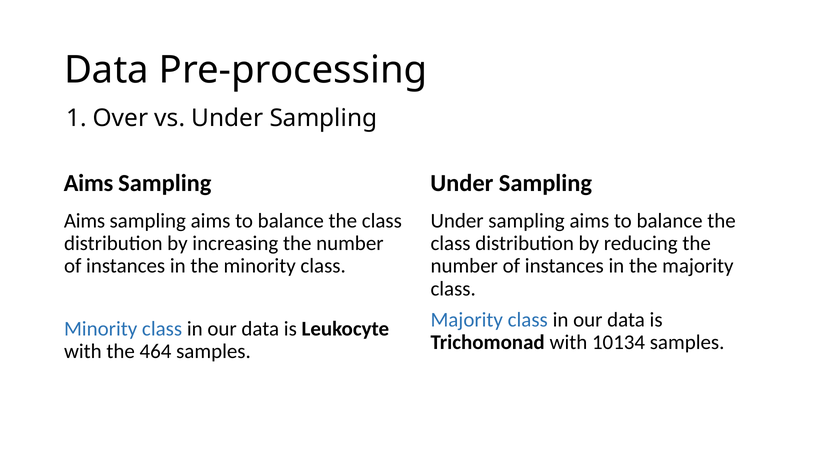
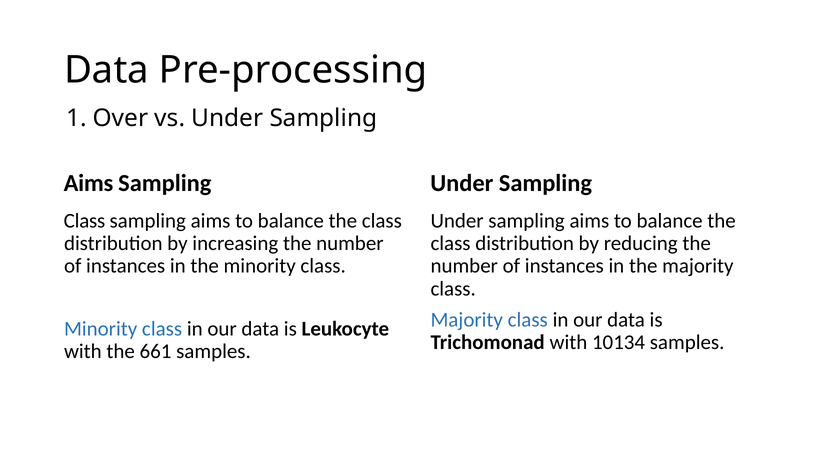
Aims at (85, 221): Aims -> Class
464: 464 -> 661
